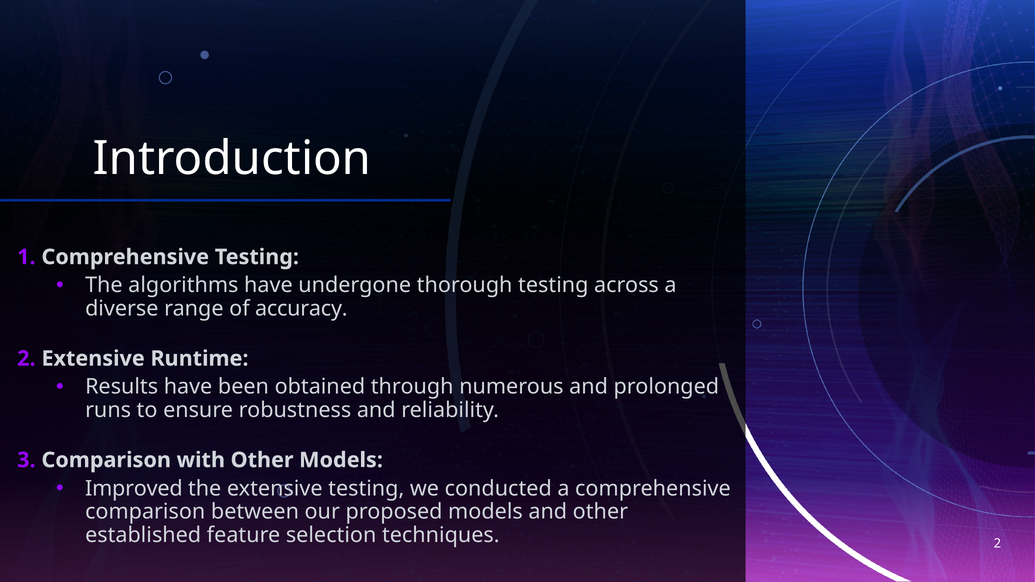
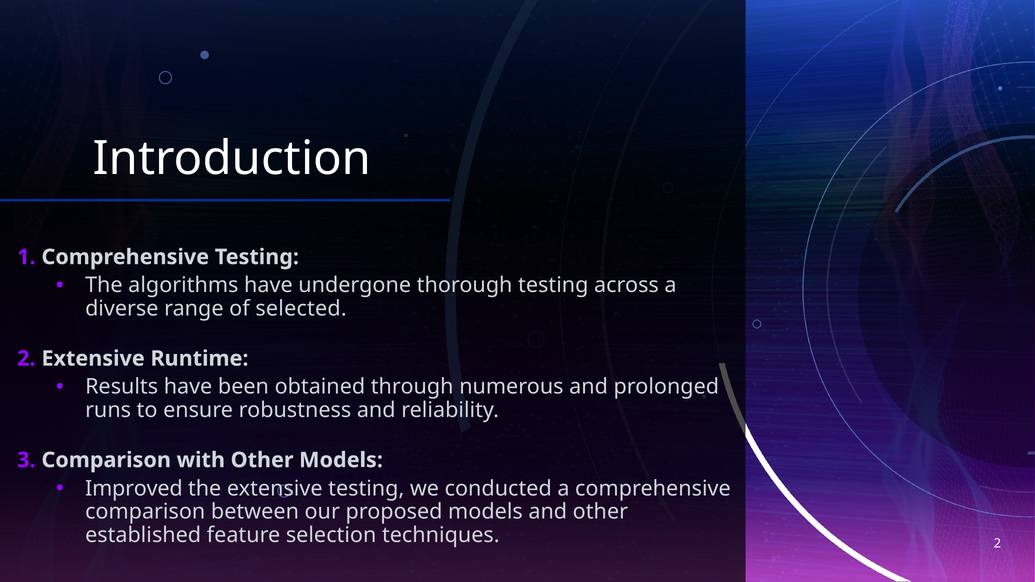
accuracy: accuracy -> selected
